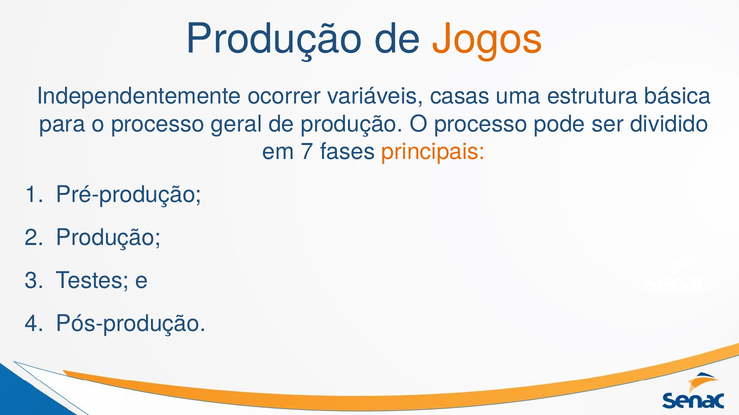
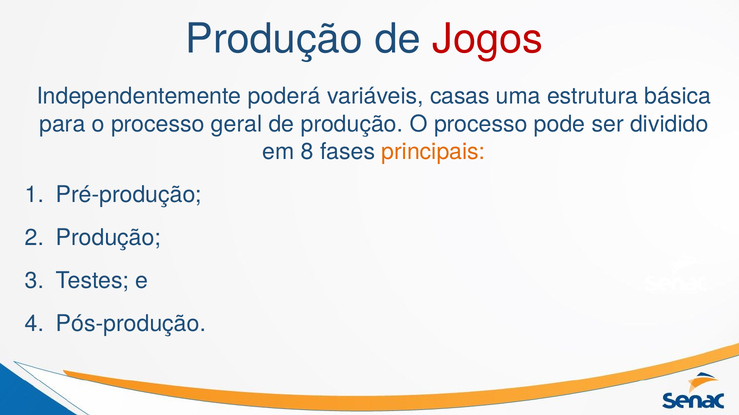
Jogos colour: orange -> red
ocorrer: ocorrer -> poderá
7: 7 -> 8
